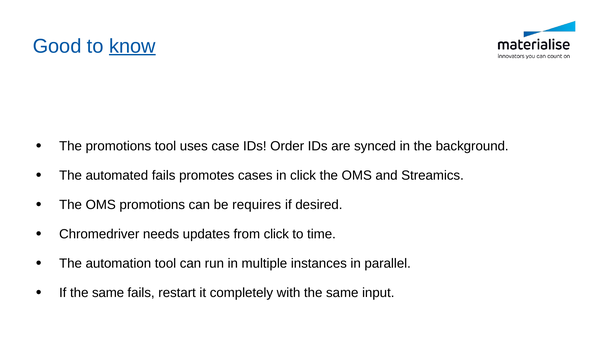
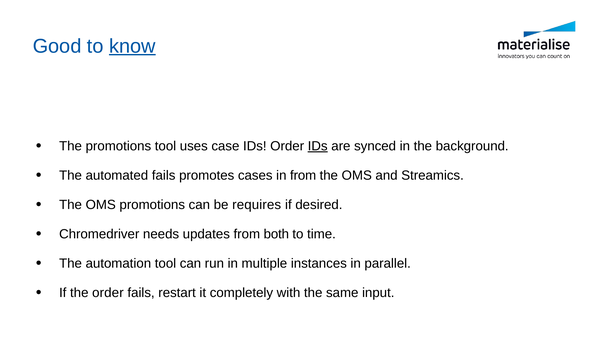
IDs at (318, 146) underline: none -> present
in click: click -> from
from click: click -> both
If the same: same -> order
